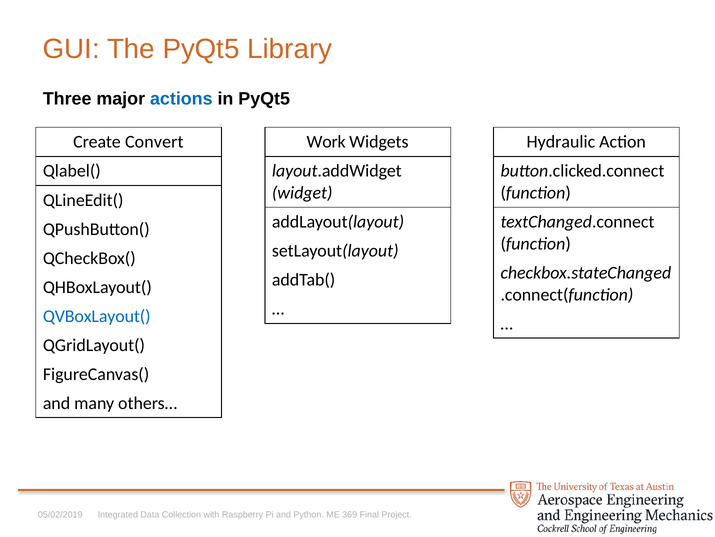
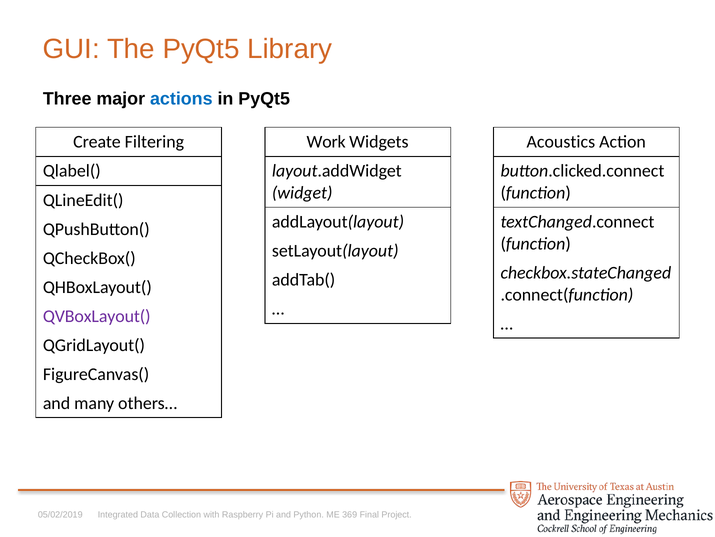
Convert: Convert -> Filtering
Hydraulic: Hydraulic -> Acoustics
QVBoxLayout( colour: blue -> purple
